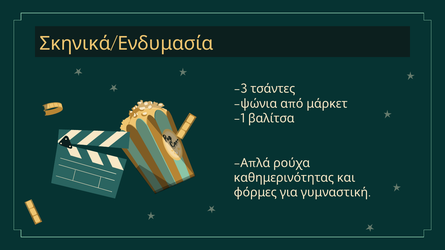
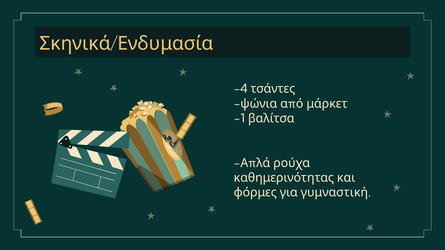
-3: -3 -> -4
